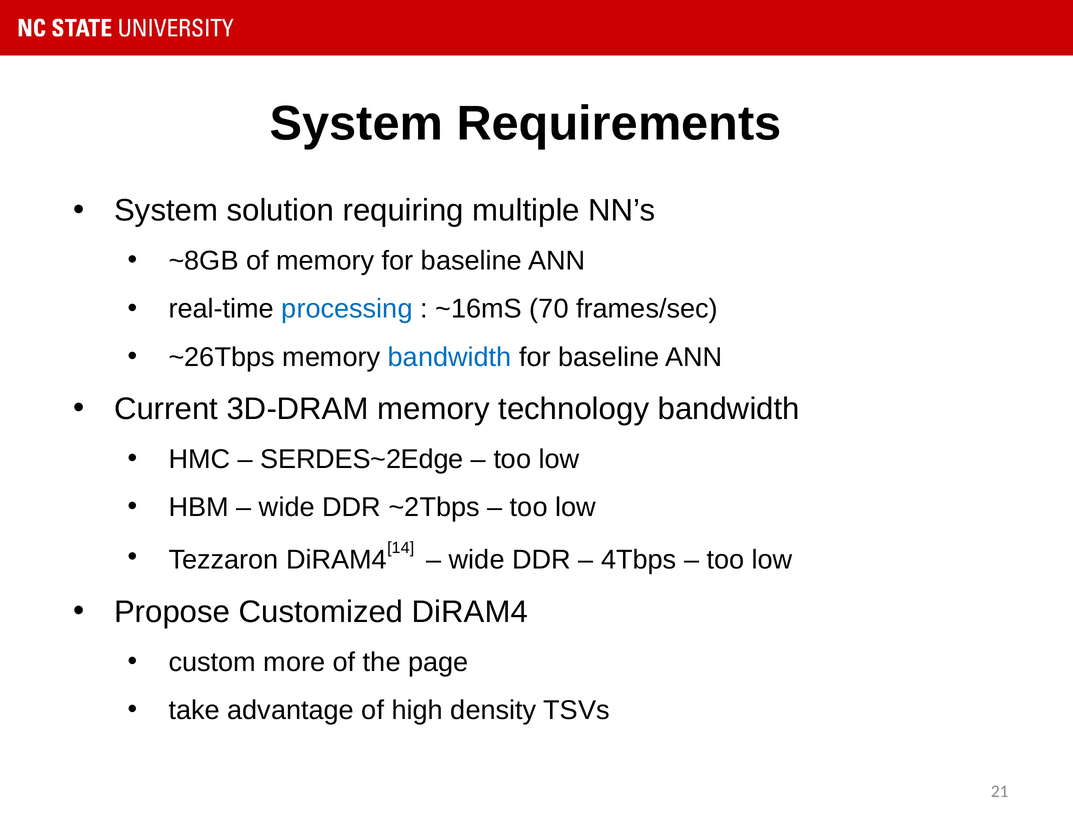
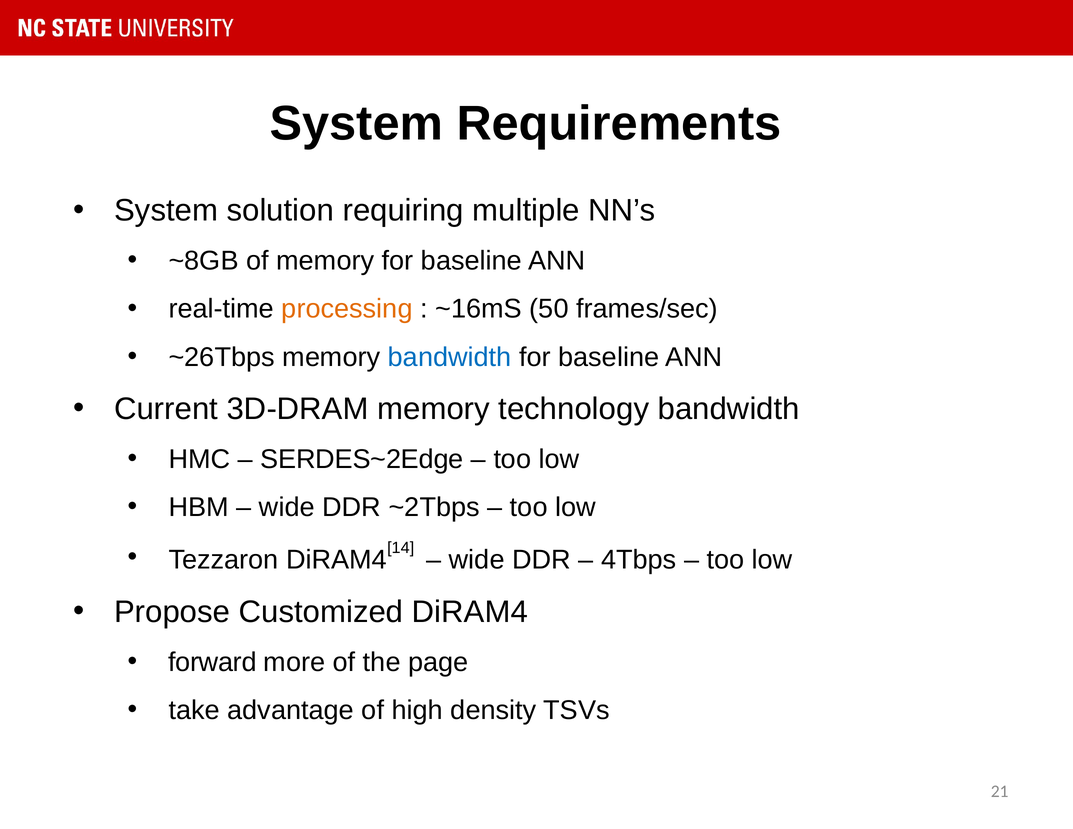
processing colour: blue -> orange
70: 70 -> 50
custom: custom -> forward
